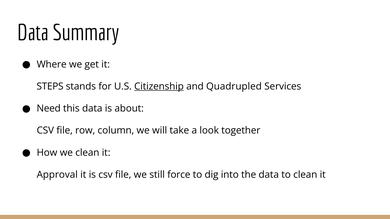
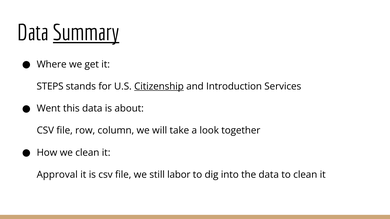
Summary underline: none -> present
Quadrupled: Quadrupled -> Introduction
Need: Need -> Went
force: force -> labor
